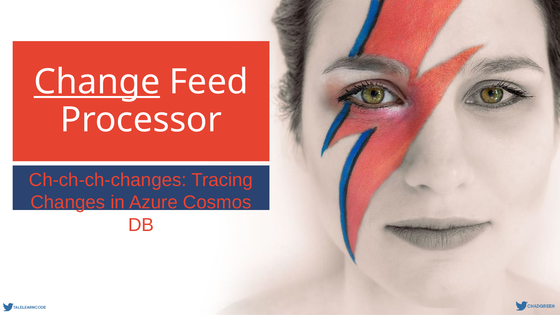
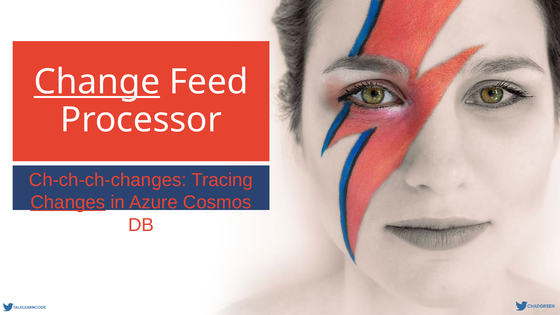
Changes underline: none -> present
